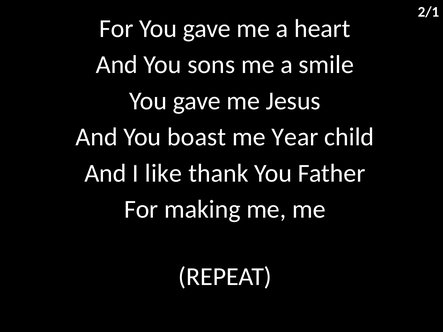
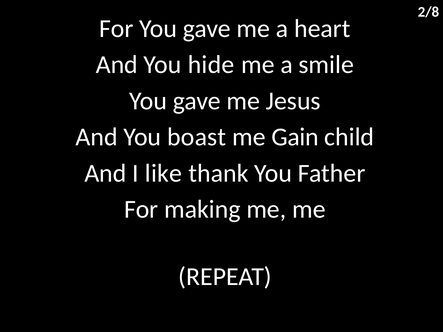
2/1: 2/1 -> 2/8
sons: sons -> hide
Year: Year -> Gain
